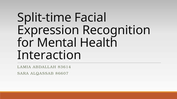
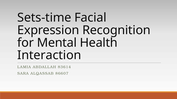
Split-time: Split-time -> Sets-time
